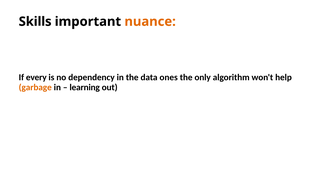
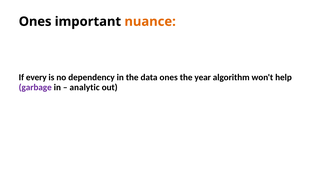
Skills at (35, 22): Skills -> Ones
only: only -> year
garbage colour: orange -> purple
learning: learning -> analytic
